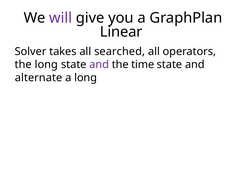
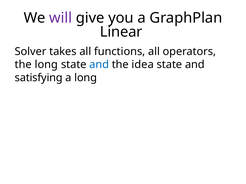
searched: searched -> functions
and at (99, 65) colour: purple -> blue
time: time -> idea
alternate: alternate -> satisfying
